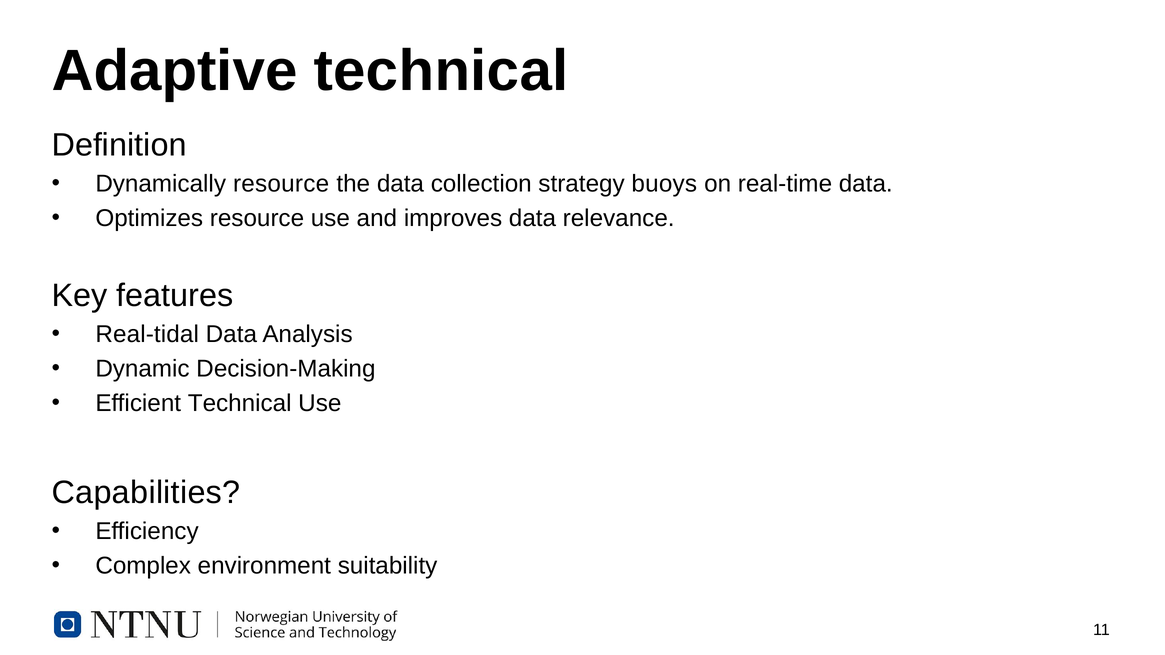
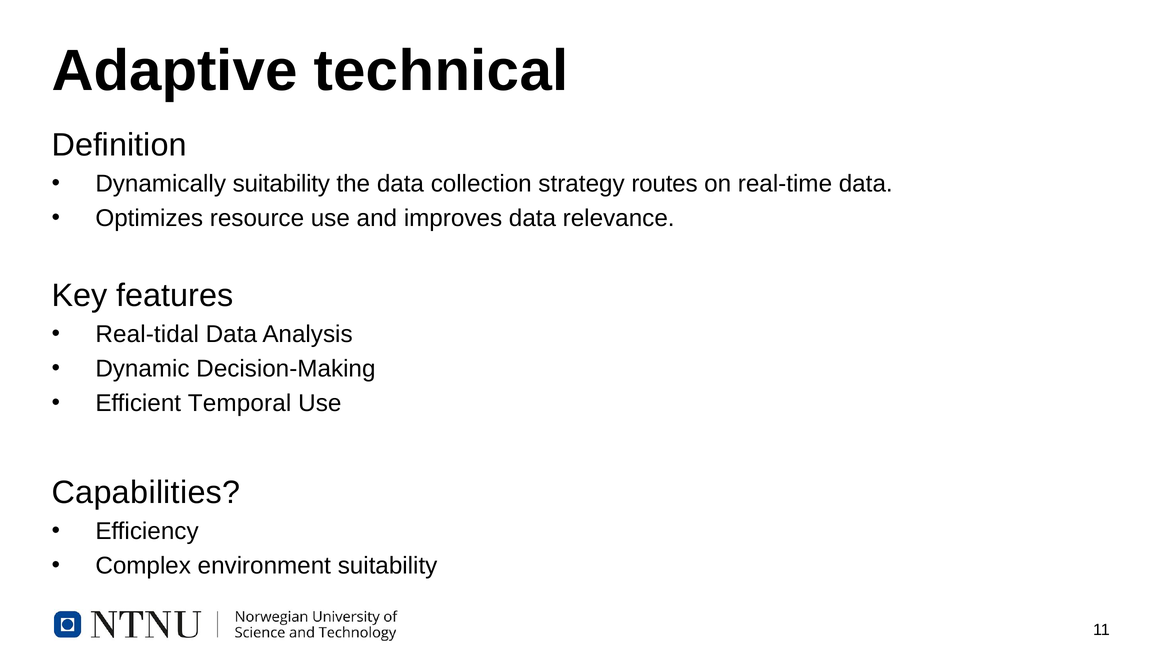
Dynamically resource: resource -> suitability
buoys: buoys -> routes
Efficient Technical: Technical -> Temporal
